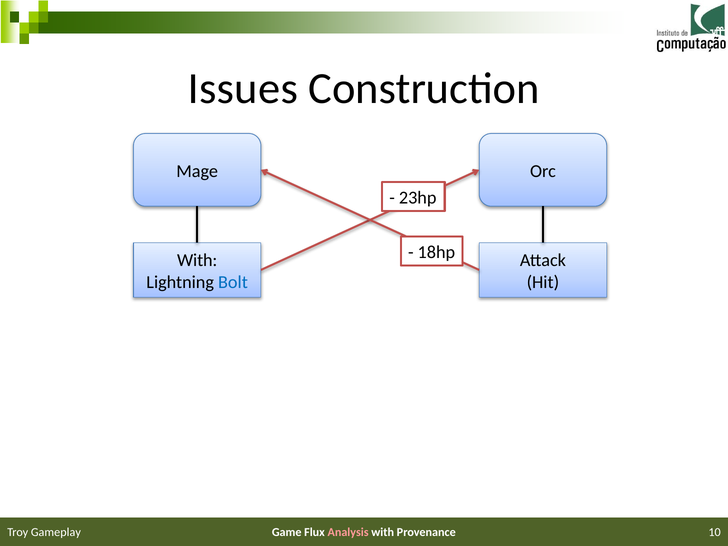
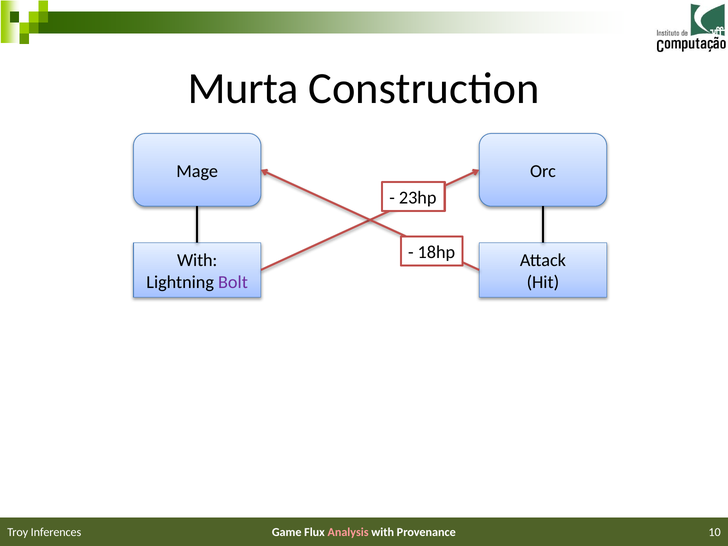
Issues: Issues -> Murta
Bolt colour: blue -> purple
Gameplay: Gameplay -> Inferences
